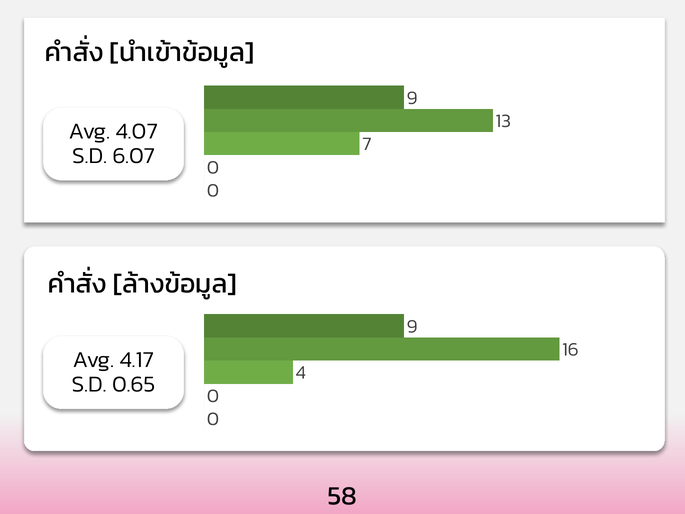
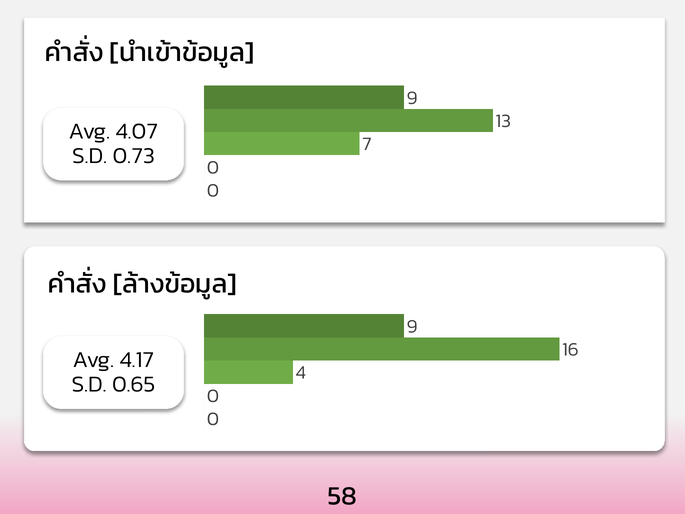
6.07: 6.07 -> 0.73
